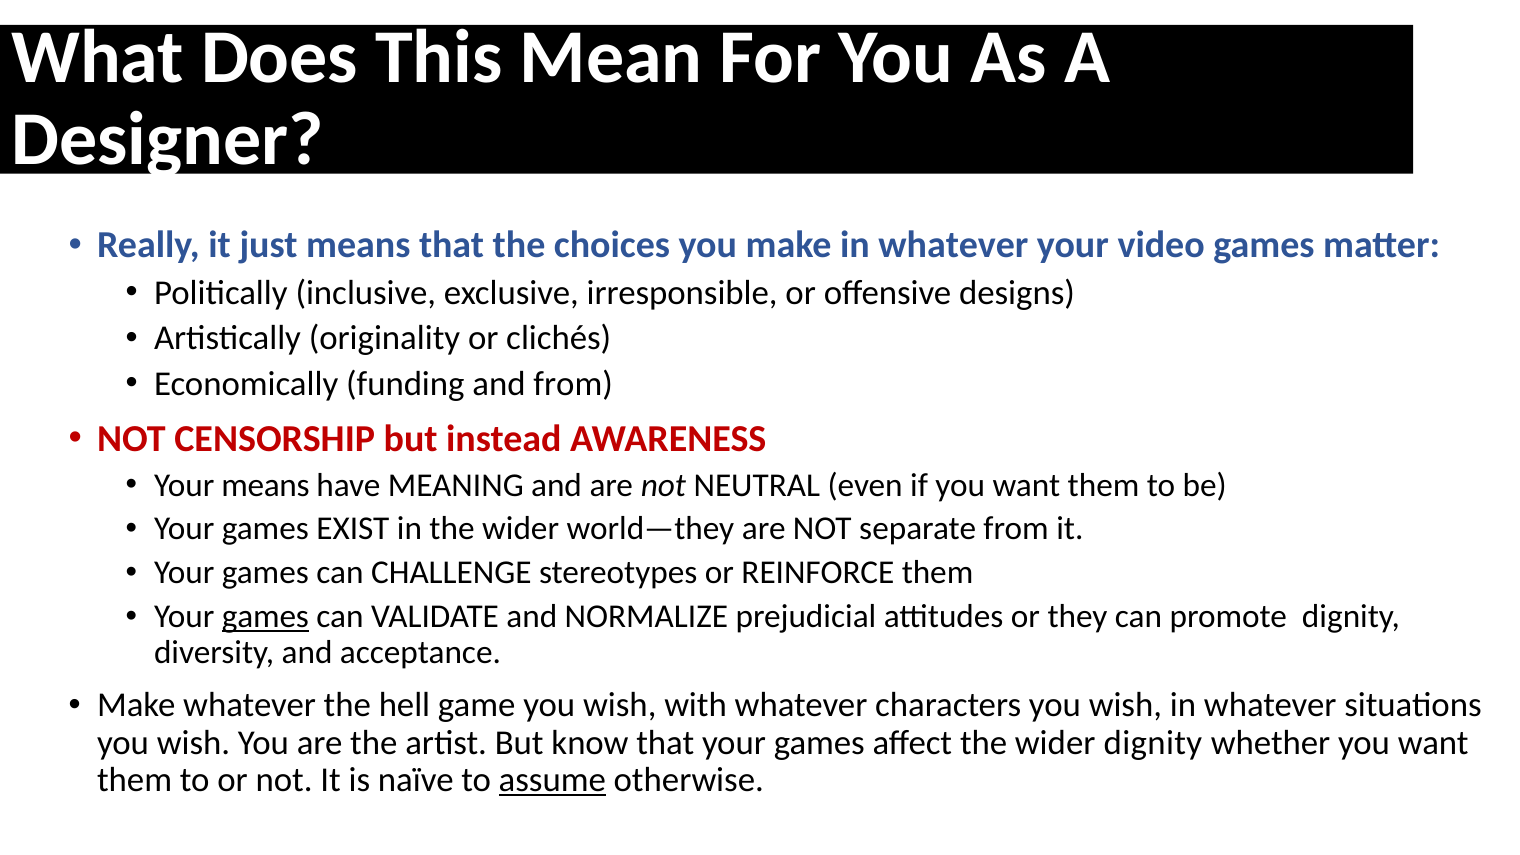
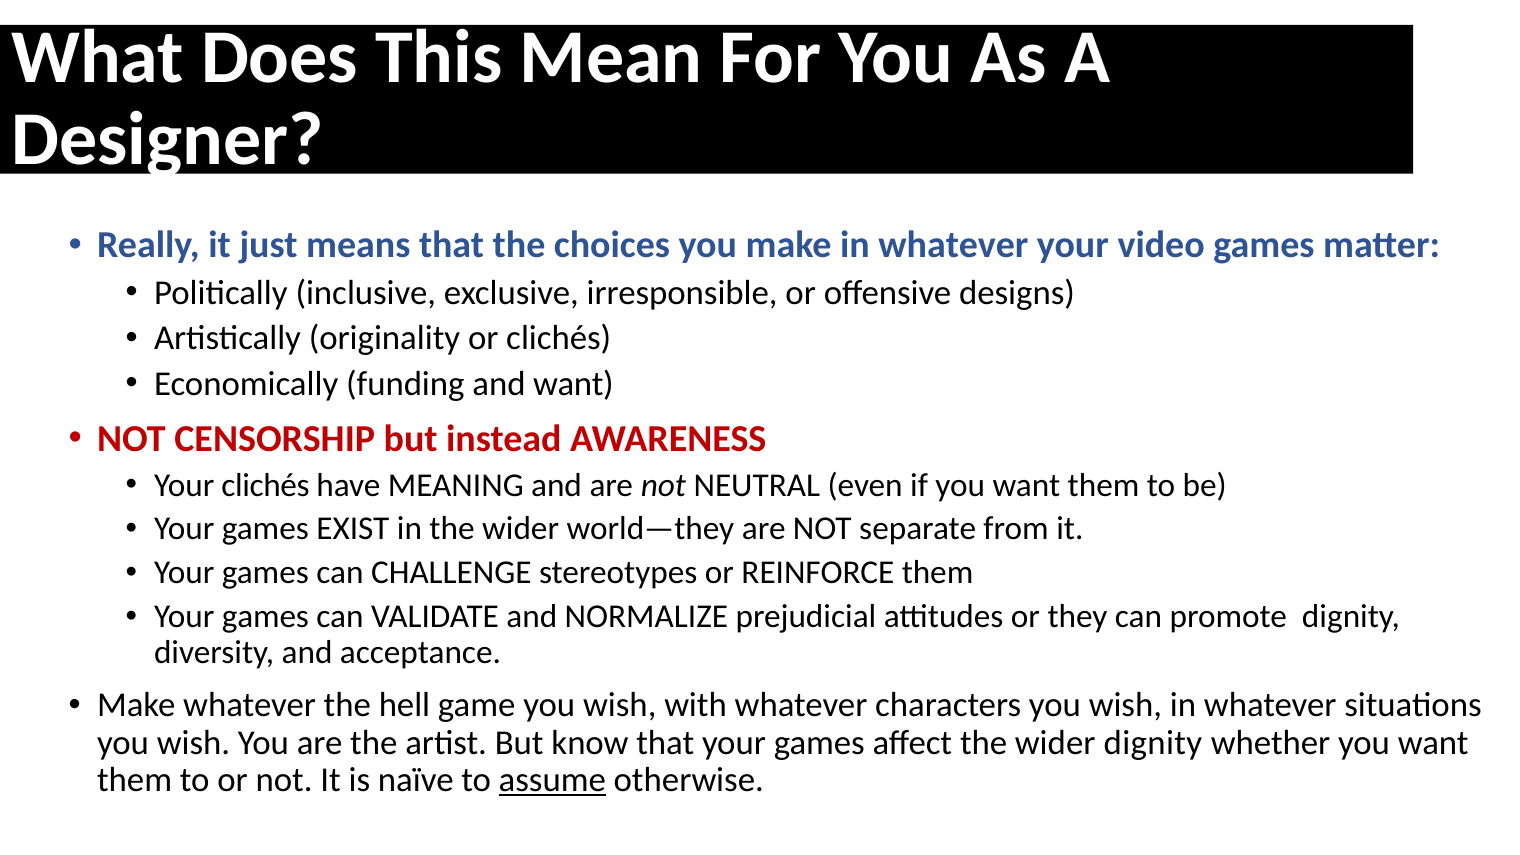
and from: from -> want
Your means: means -> clichés
games at (265, 617) underline: present -> none
